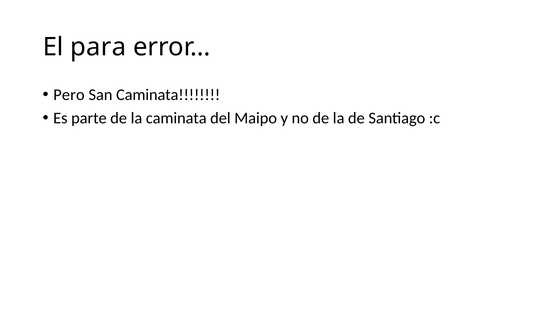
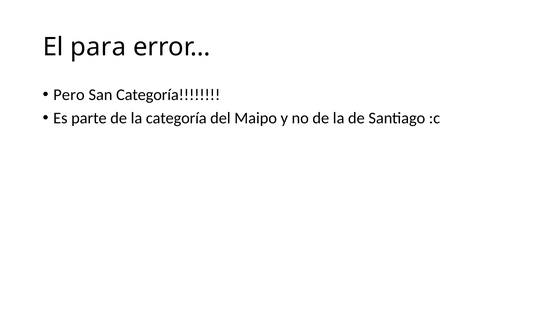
San Caminata: Caminata -> Categoría
la caminata: caminata -> categoría
